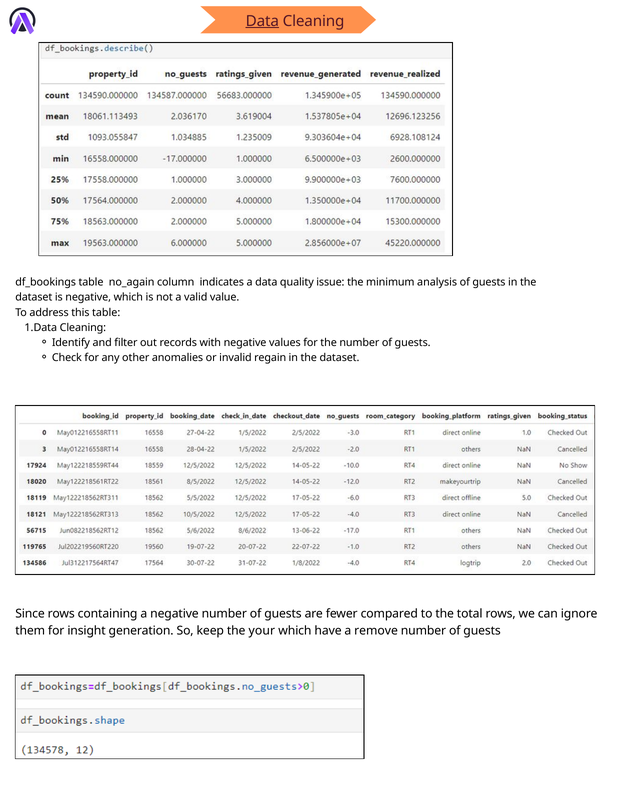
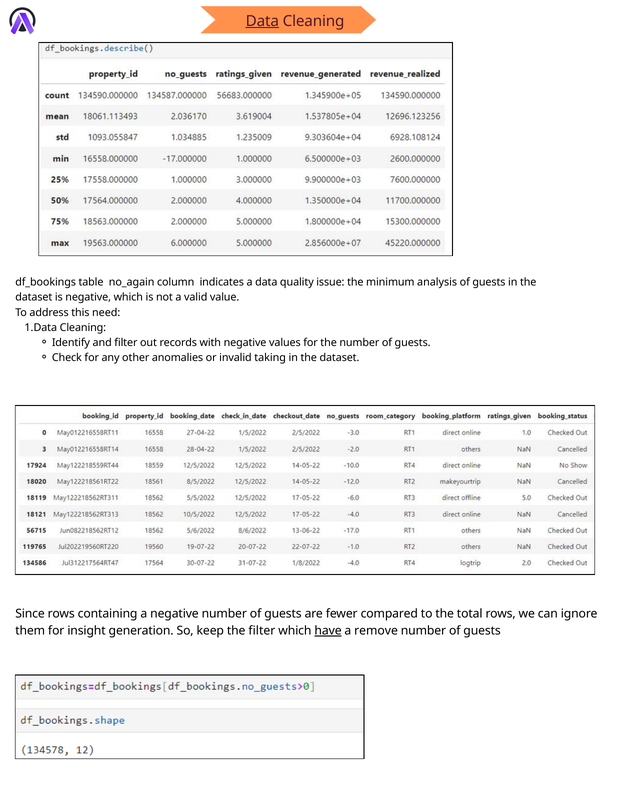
this table: table -> need
regain: regain -> taking
the your: your -> filter
have underline: none -> present
